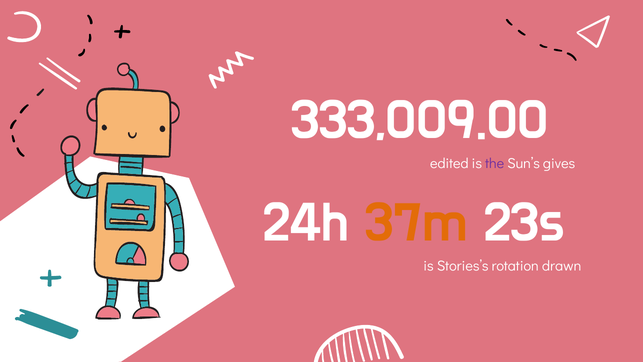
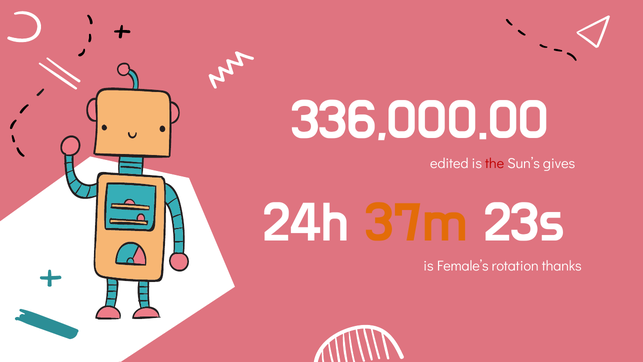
333,009.00: 333,009.00 -> 336,000.00
the colour: purple -> red
Stories’s: Stories’s -> Female’s
drawn: drawn -> thanks
